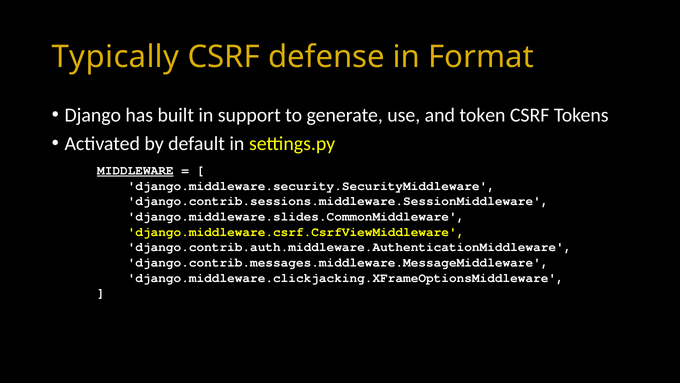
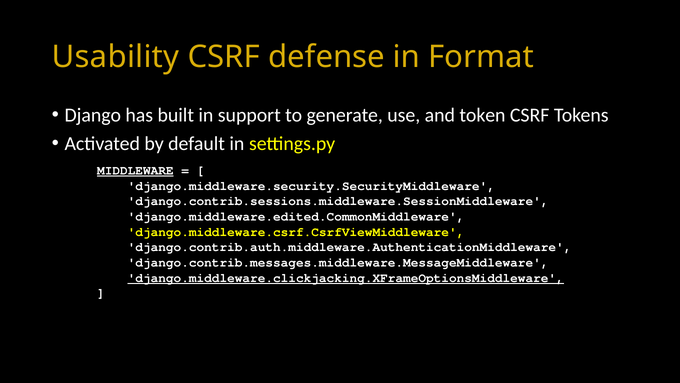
Typically: Typically -> Usability
django.middleware.slides.CommonMiddleware: django.middleware.slides.CommonMiddleware -> django.middleware.edited.CommonMiddleware
django.middleware.clickjacking.XFrameOptionsMiddleware underline: none -> present
